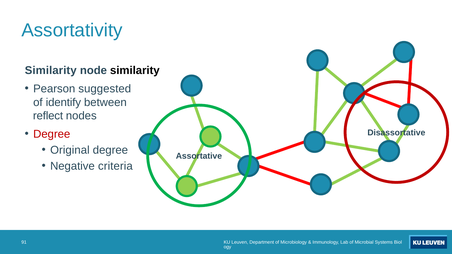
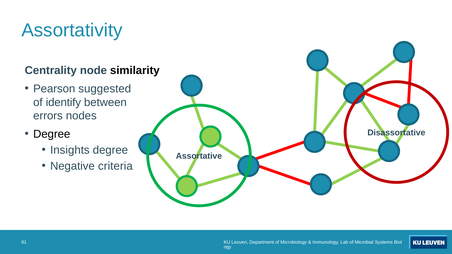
Similarity at (51, 71): Similarity -> Centrality
reflect: reflect -> errors
Degree at (52, 134) colour: red -> black
Original: Original -> Insights
